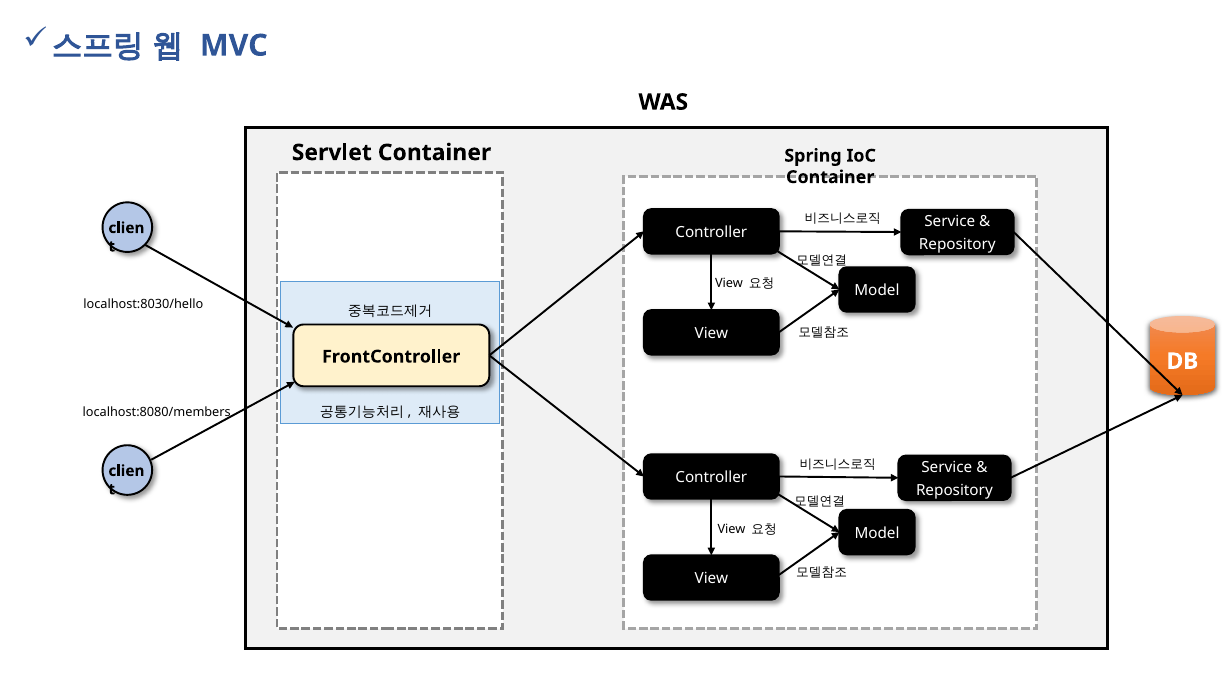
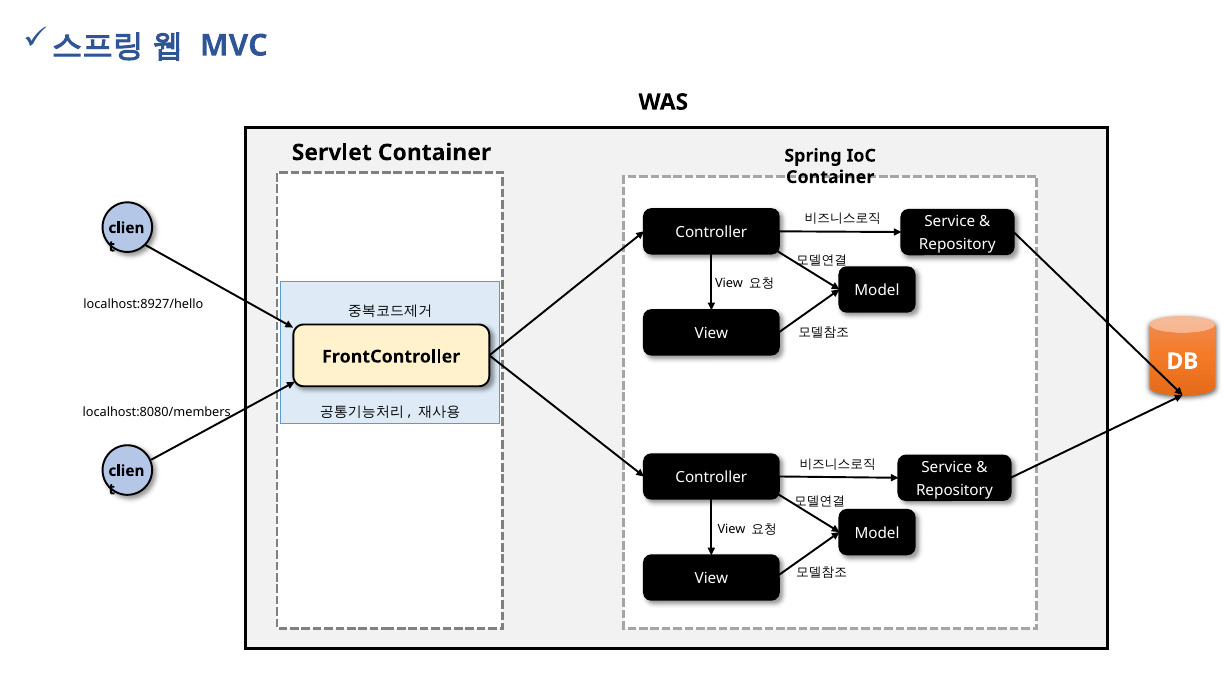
localhost:8030/hello: localhost:8030/hello -> localhost:8927/hello
